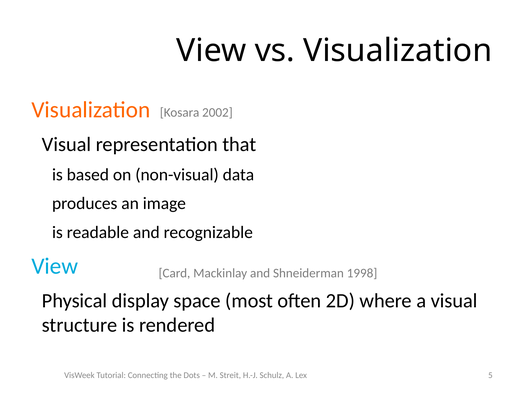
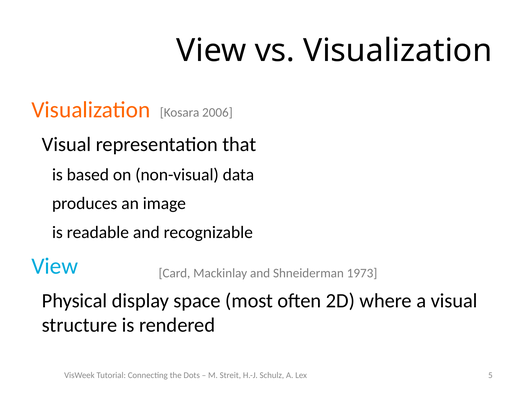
2002: 2002 -> 2006
1998: 1998 -> 1973
